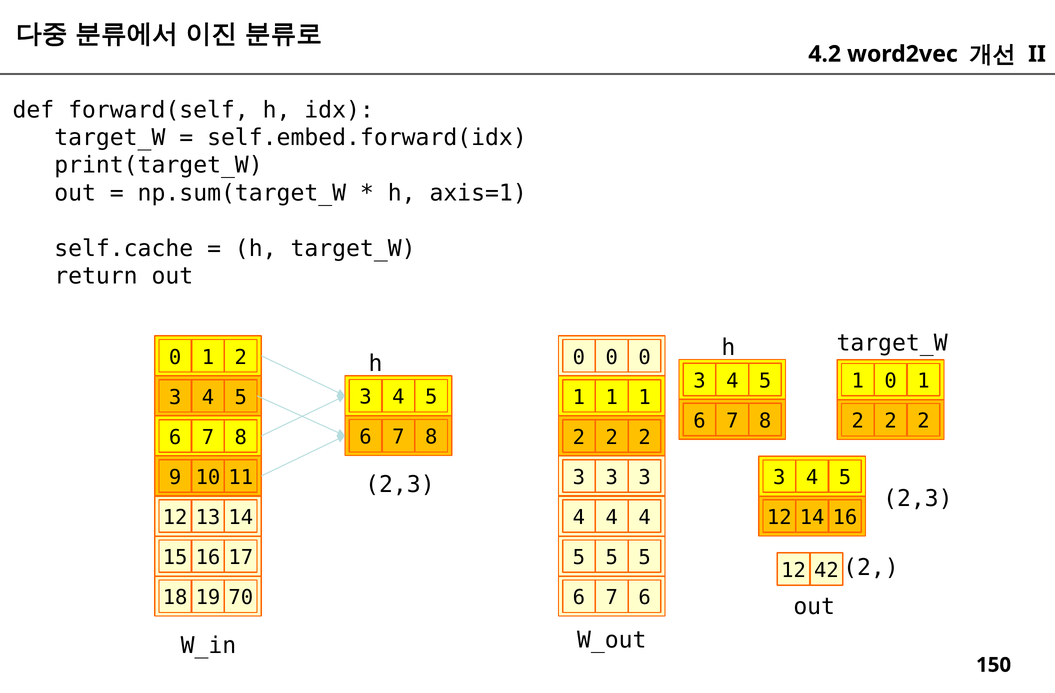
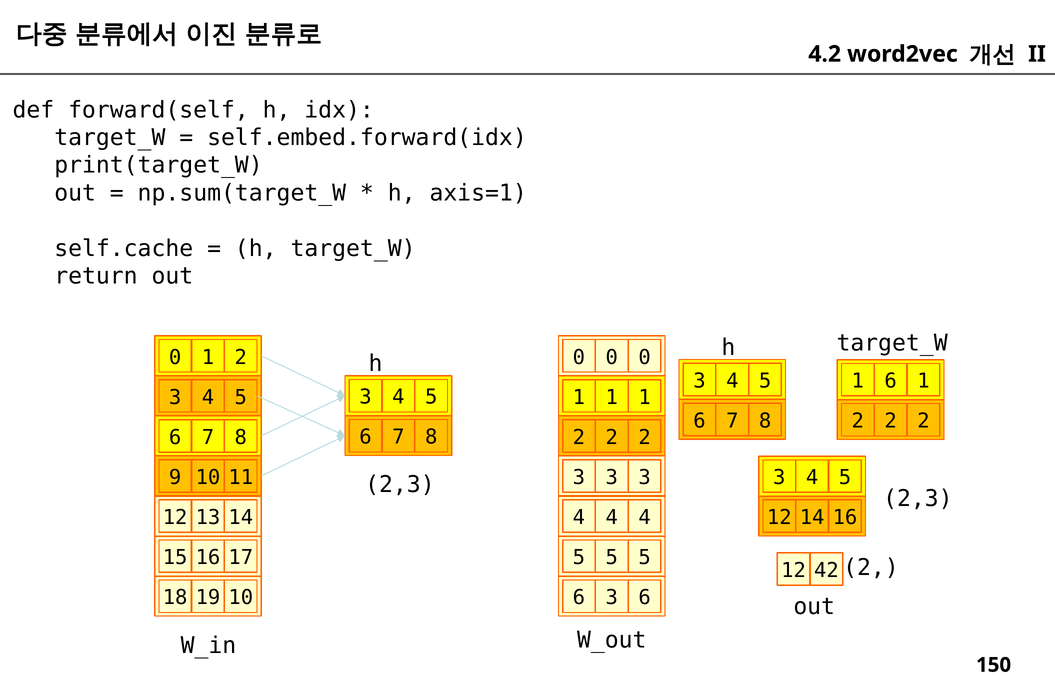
1 0: 0 -> 6
19 70: 70 -> 10
7 at (612, 598): 7 -> 3
